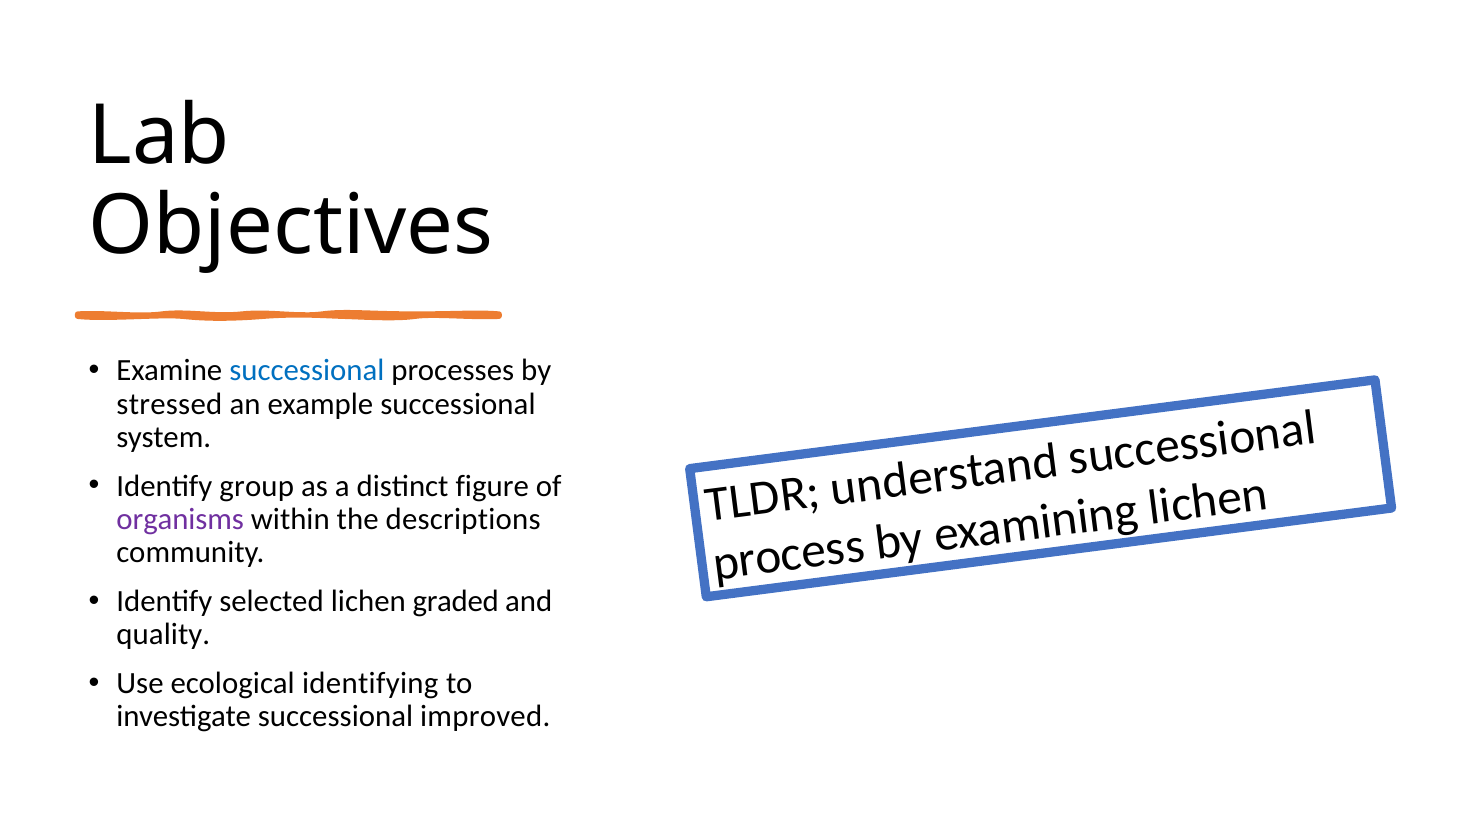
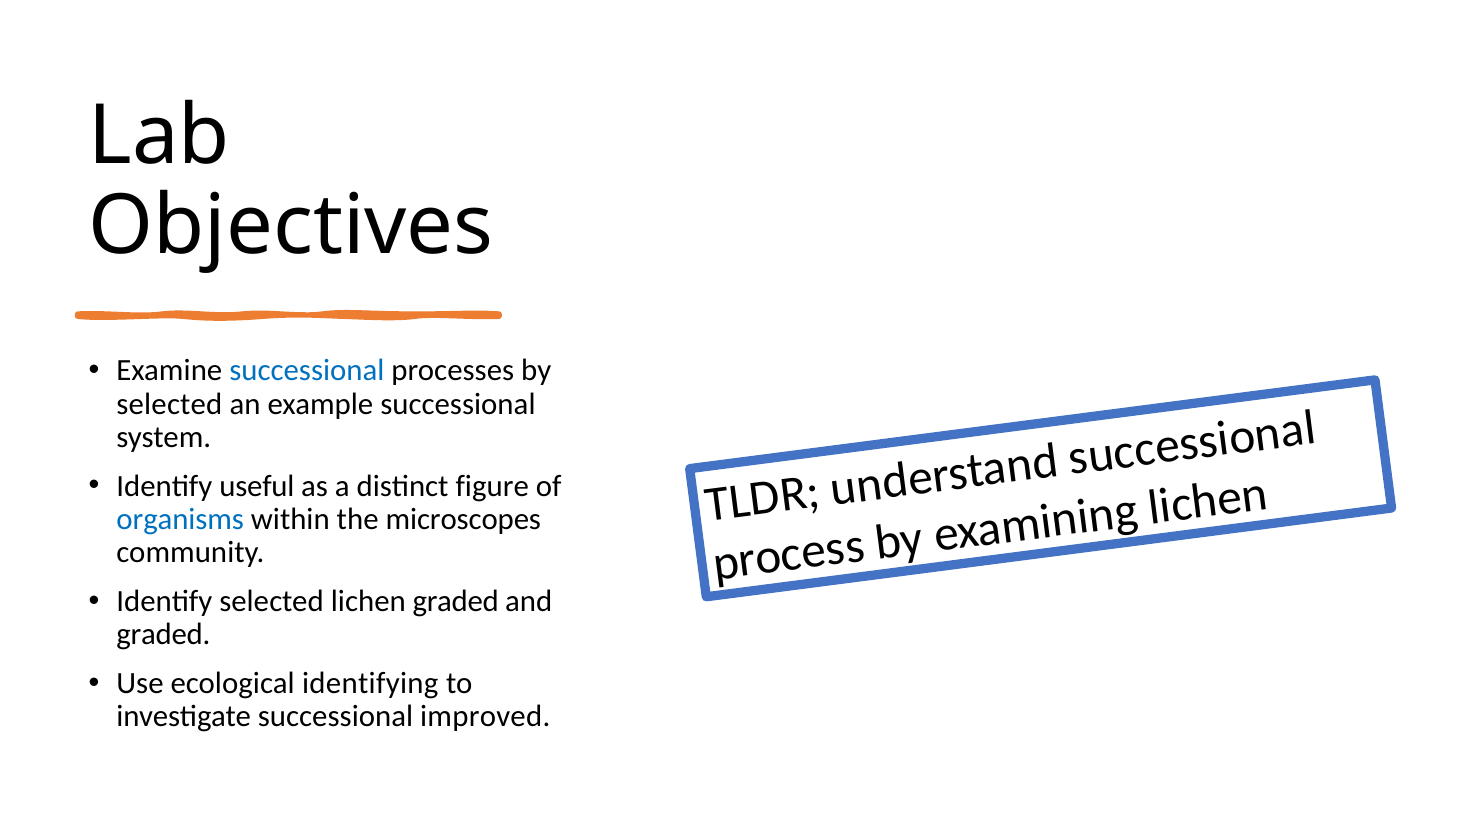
stressed at (169, 404): stressed -> selected
group: group -> useful
organisms colour: purple -> blue
descriptions: descriptions -> microscopes
quality at (163, 635): quality -> graded
